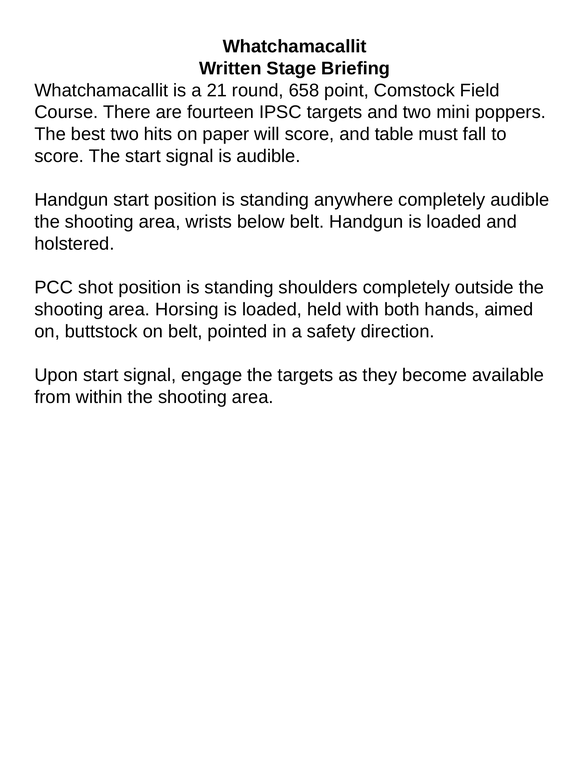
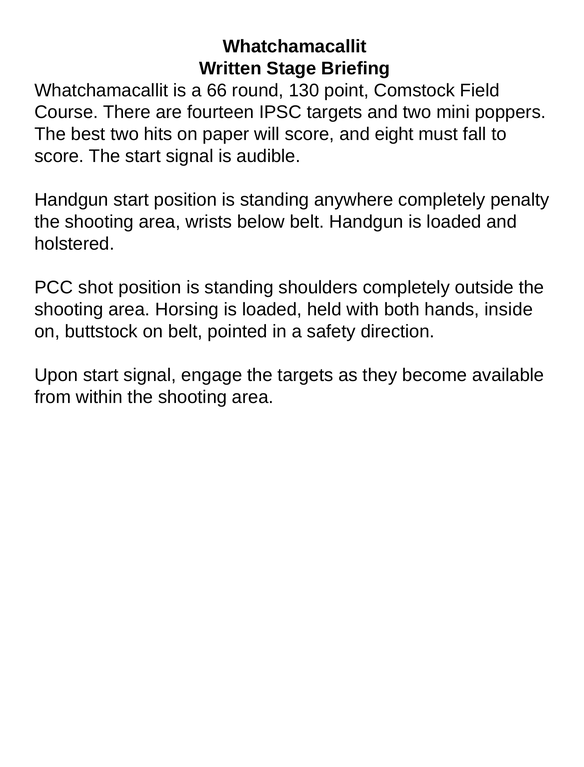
21: 21 -> 66
658: 658 -> 130
table: table -> eight
completely audible: audible -> penalty
aimed: aimed -> inside
